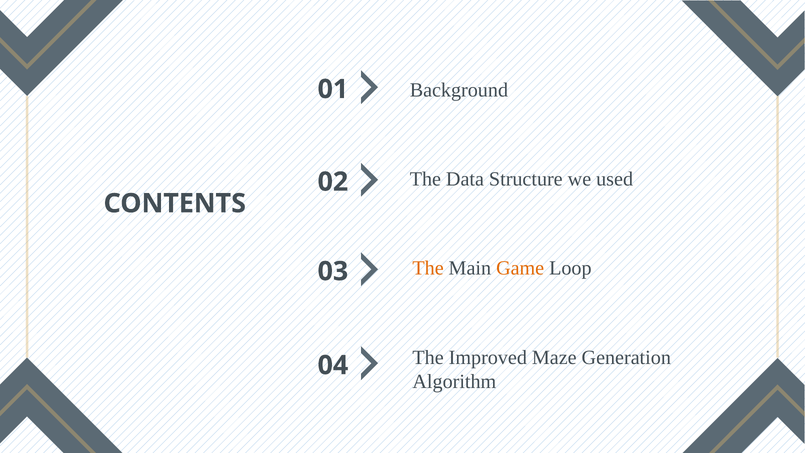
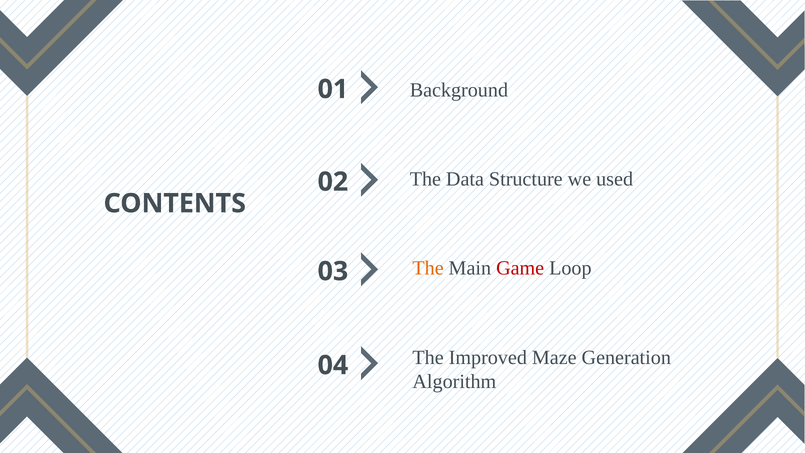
Game colour: orange -> red
